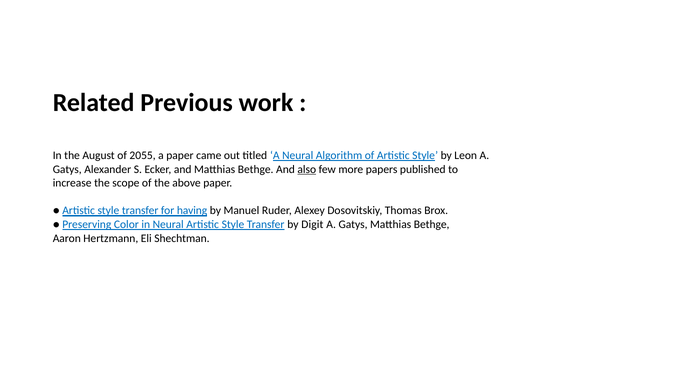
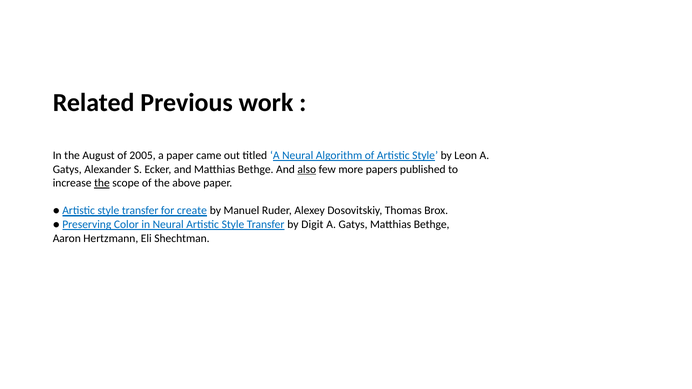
2055: 2055 -> 2005
the at (102, 183) underline: none -> present
having: having -> create
